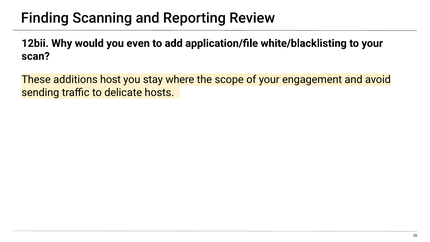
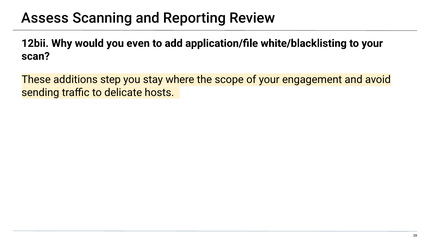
Finding: Finding -> Assess
host: host -> step
